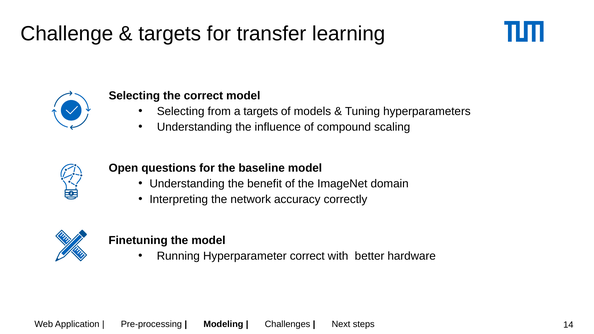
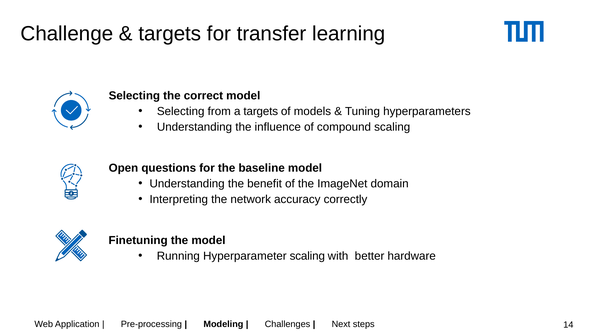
Hyperparameter correct: correct -> scaling
